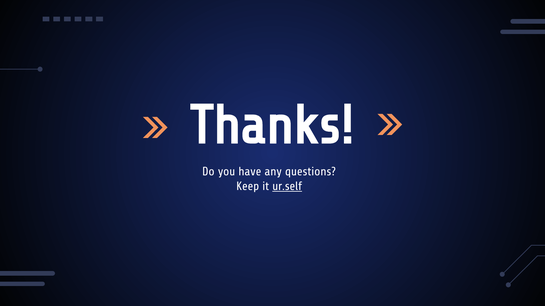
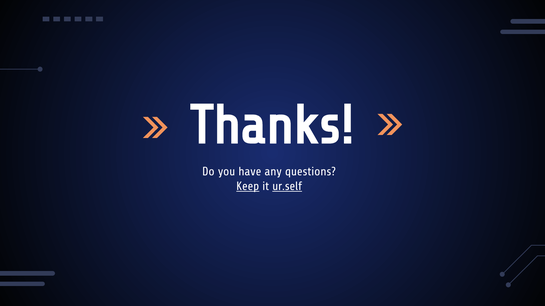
Keep underline: none -> present
